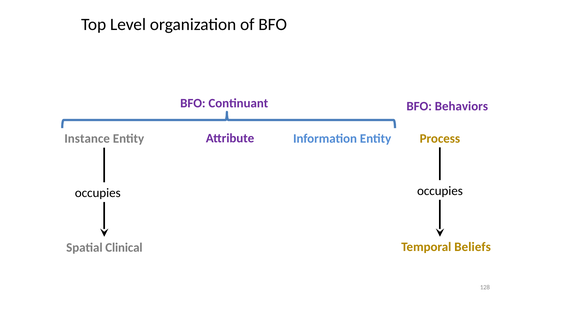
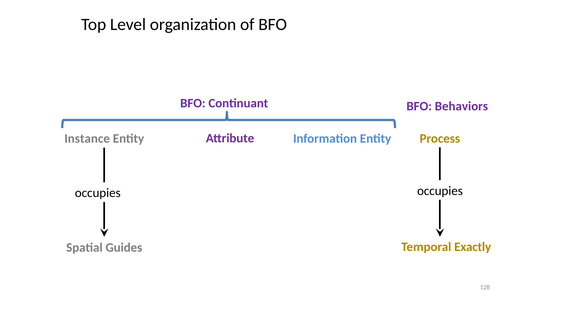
Beliefs: Beliefs -> Exactly
Clinical: Clinical -> Guides
